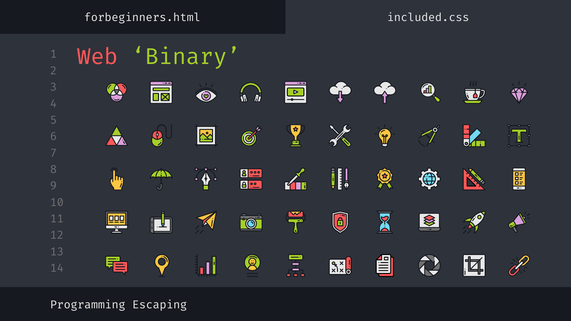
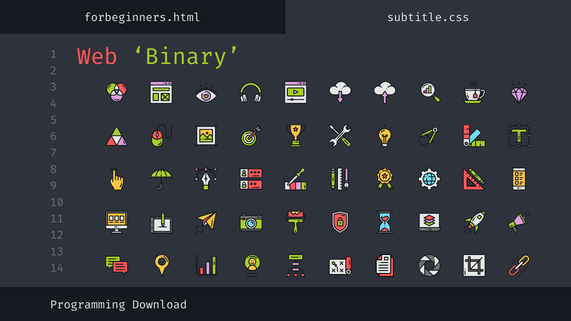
included.css: included.css -> subtitle.css
Escaping: Escaping -> Download
